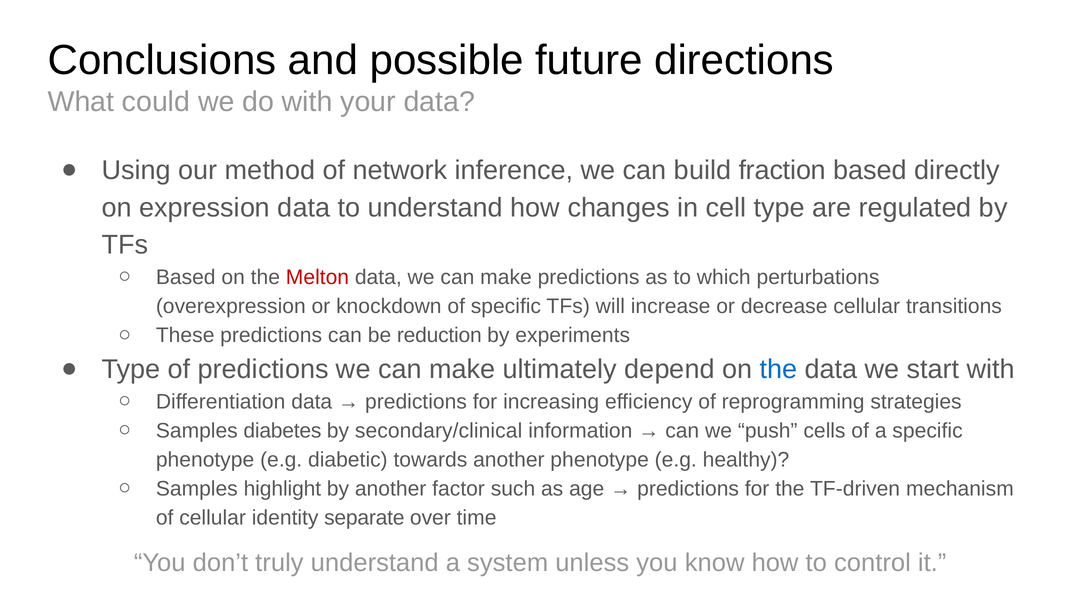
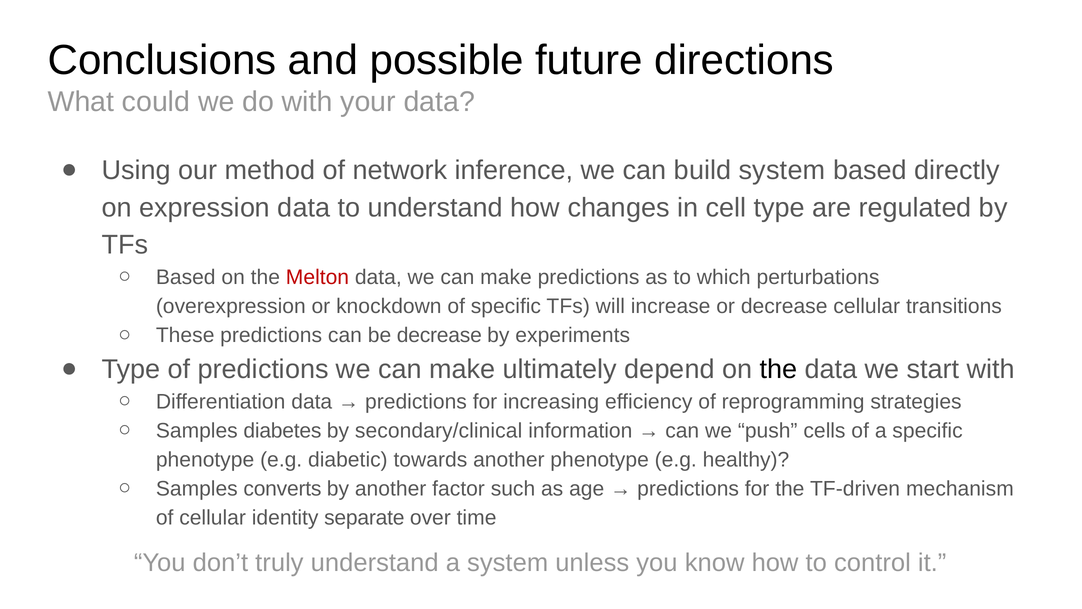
build fraction: fraction -> system
be reduction: reduction -> decrease
the at (778, 369) colour: blue -> black
highlight: highlight -> converts
